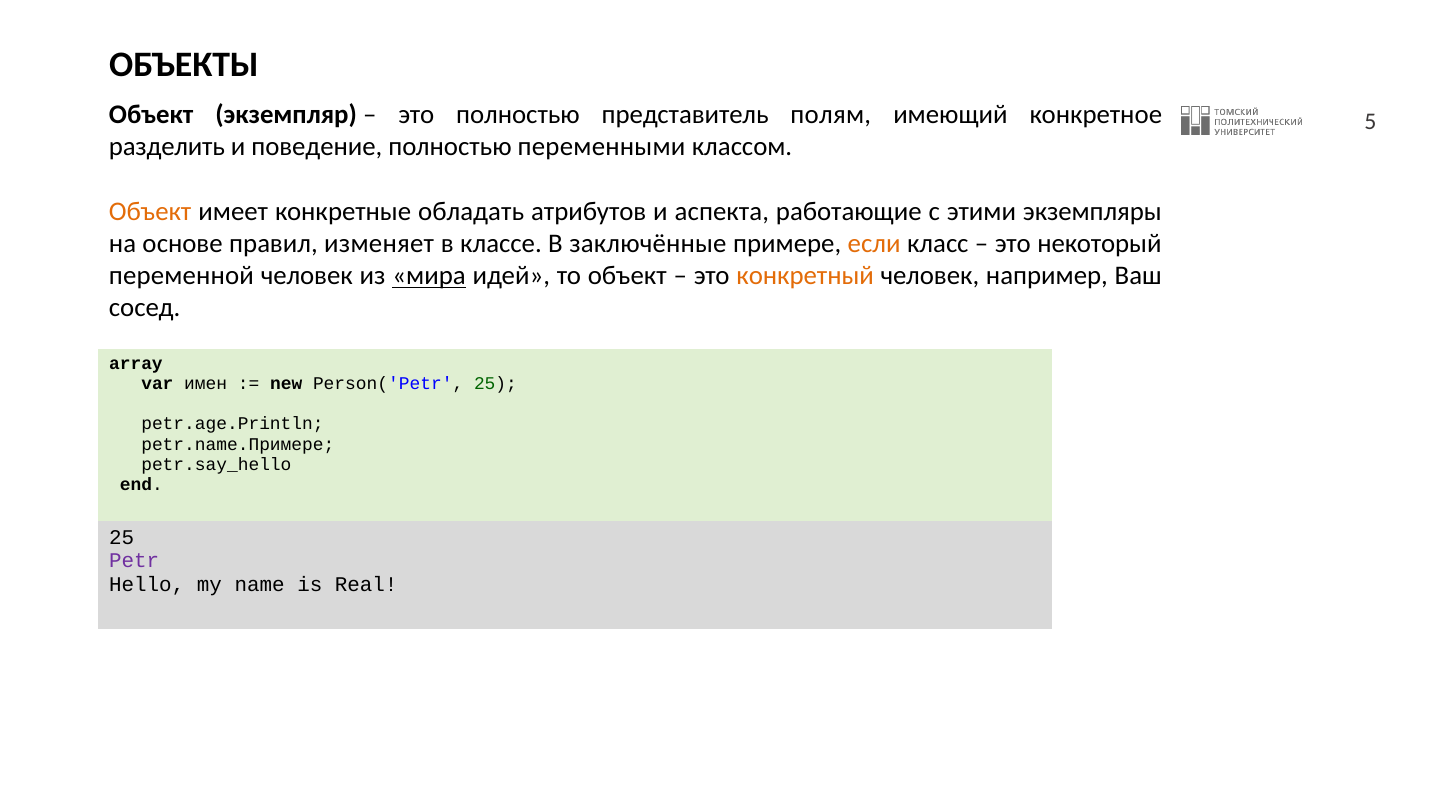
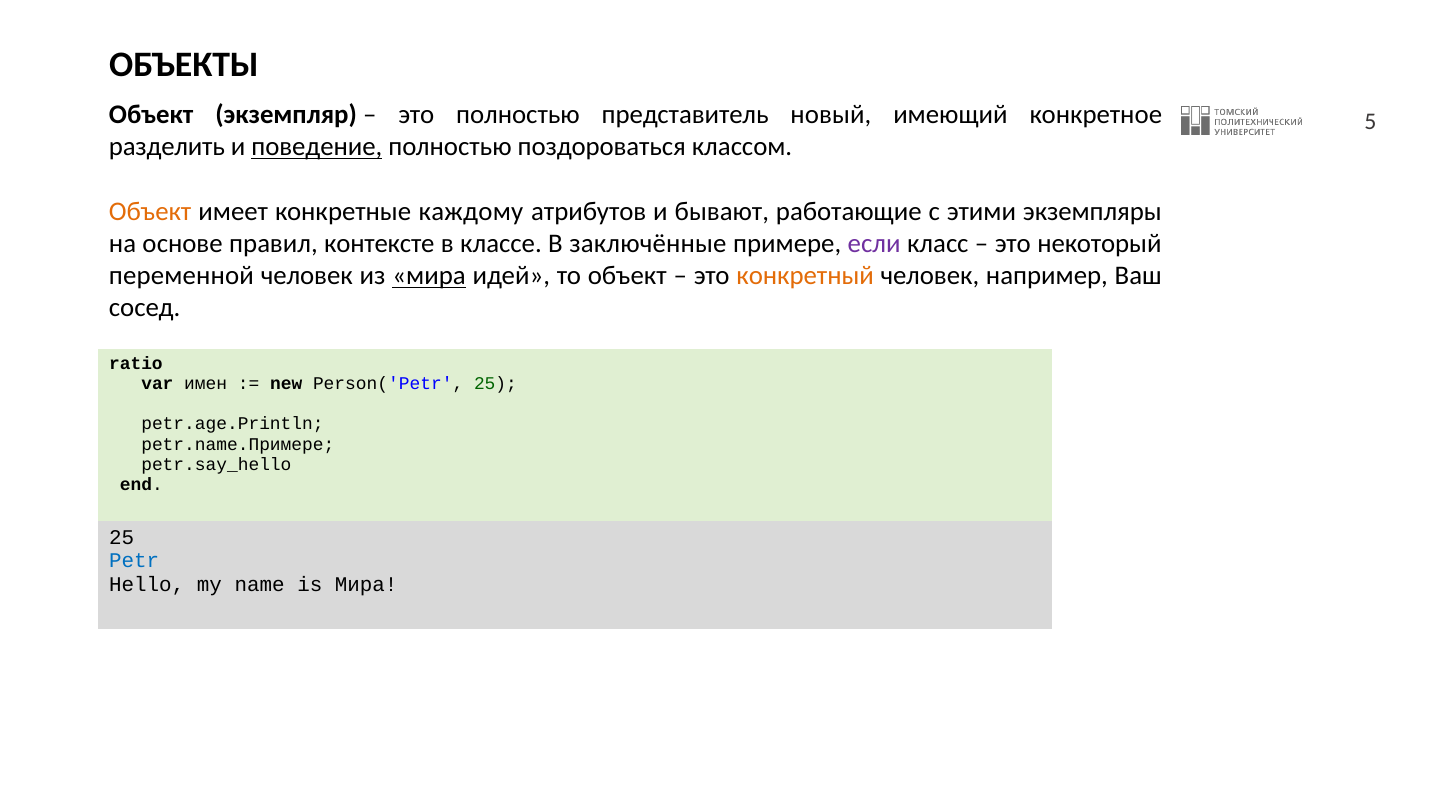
полям: полям -> новый
поведение underline: none -> present
переменными: переменными -> поздороваться
обладать: обладать -> каждому
аспекта: аспекта -> бывают
изменяет: изменяет -> контексте
если colour: orange -> purple
array: array -> ratio
Petr colour: purple -> blue
is Real: Real -> Мира
